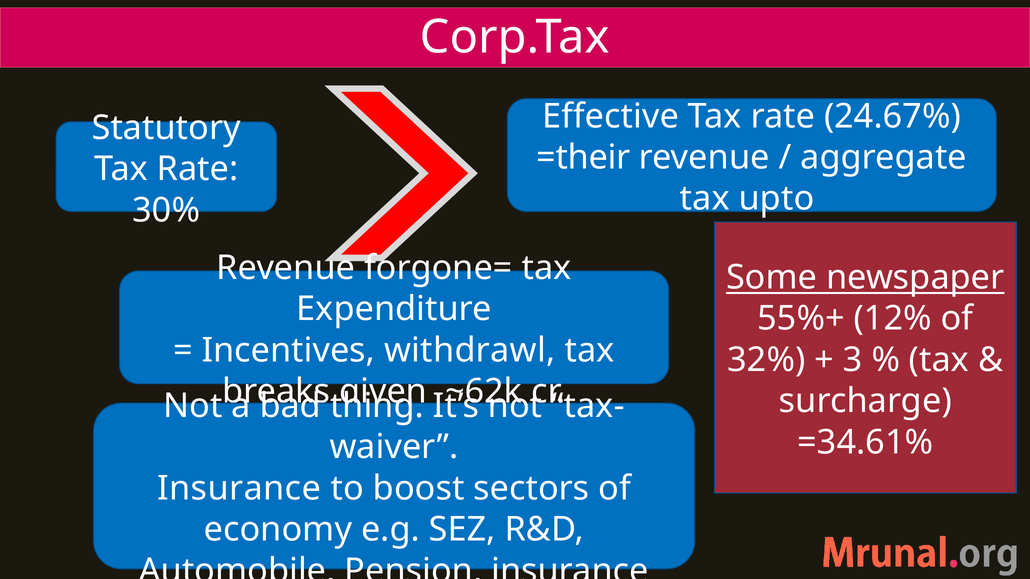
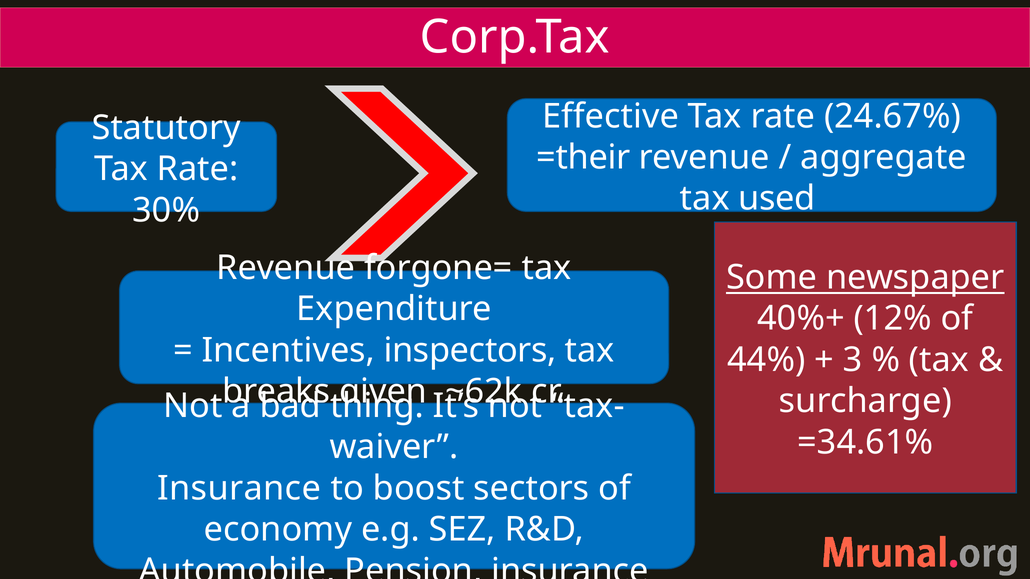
upto: upto -> used
55%+: 55%+ -> 40%+
withdrawl: withdrawl -> inspectors
32%: 32% -> 44%
